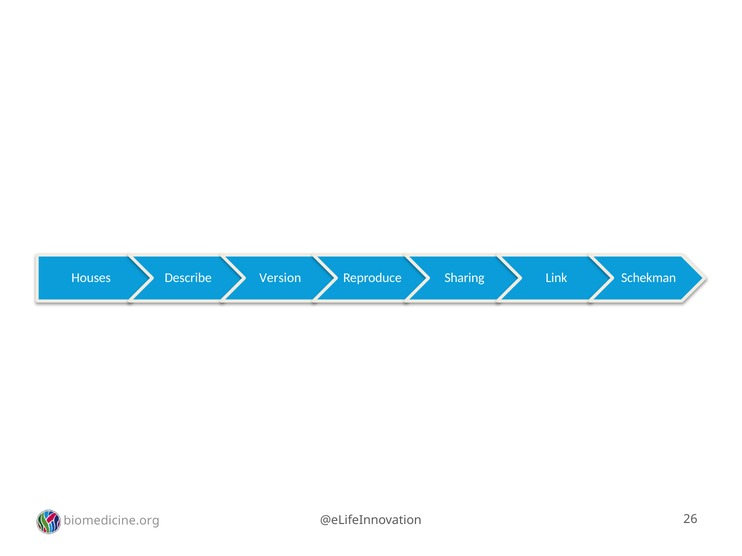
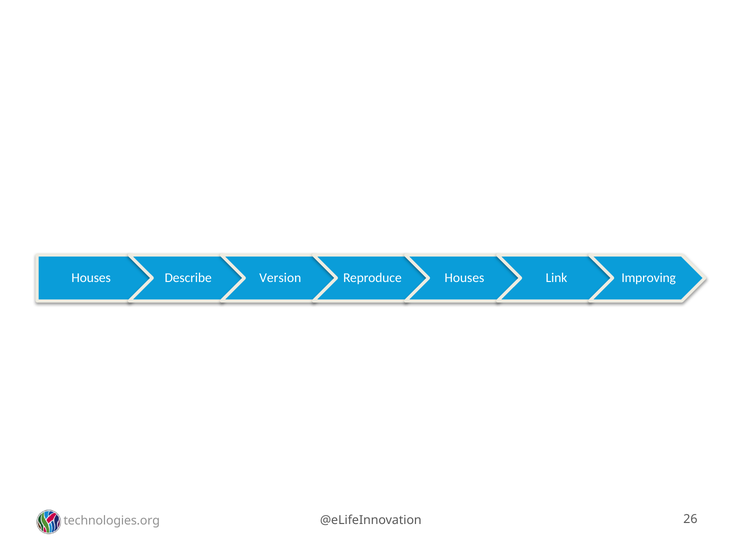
Reproduce Sharing: Sharing -> Houses
Schekman: Schekman -> Improving
biomedicine.org: biomedicine.org -> technologies.org
